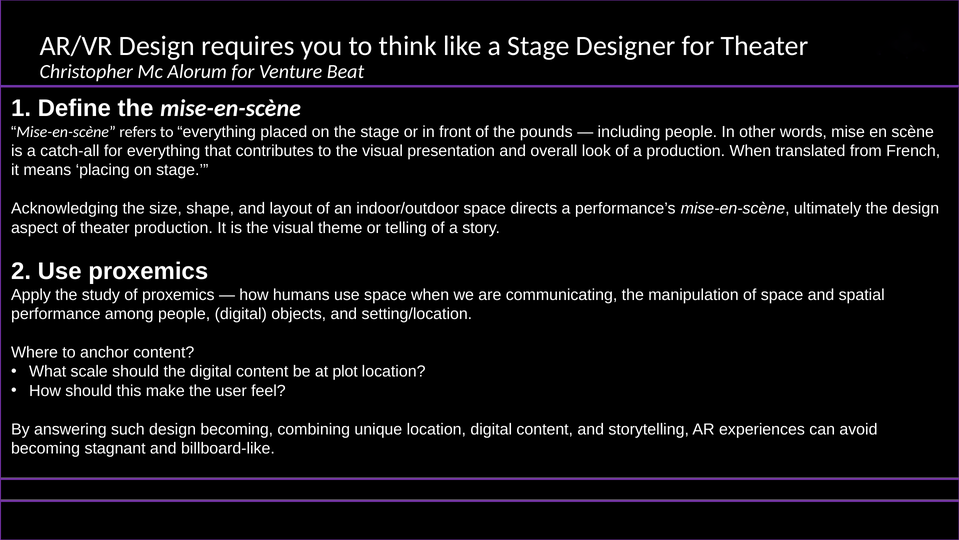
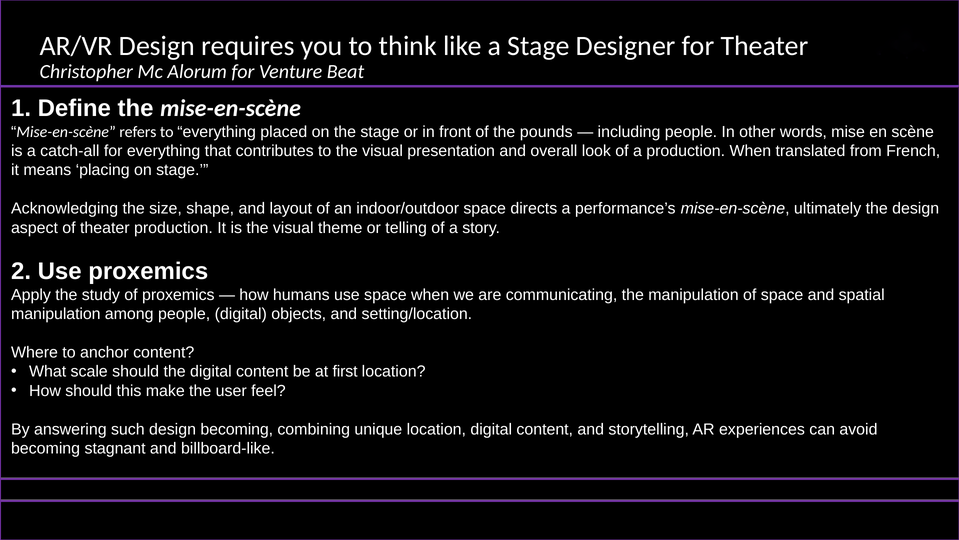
performance at (56, 314): performance -> manipulation
plot: plot -> first
